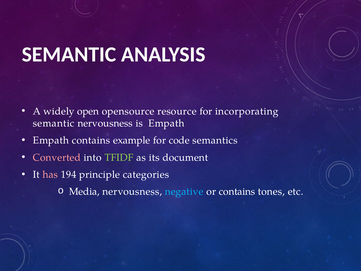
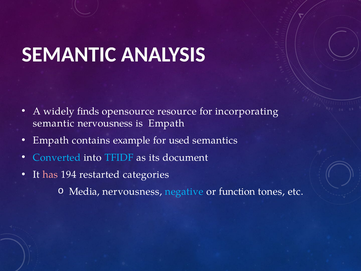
widely open: open -> finds
code: code -> used
Converted colour: pink -> light blue
TFIDF colour: light green -> light blue
principle: principle -> restarted
or contains: contains -> function
